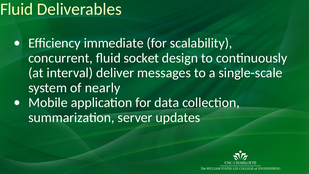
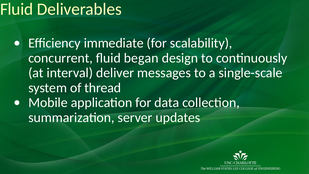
socket: socket -> began
nearly: nearly -> thread
